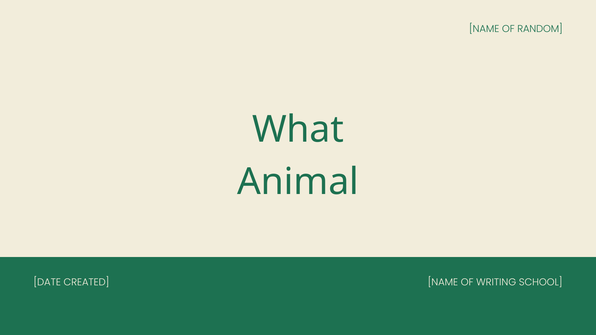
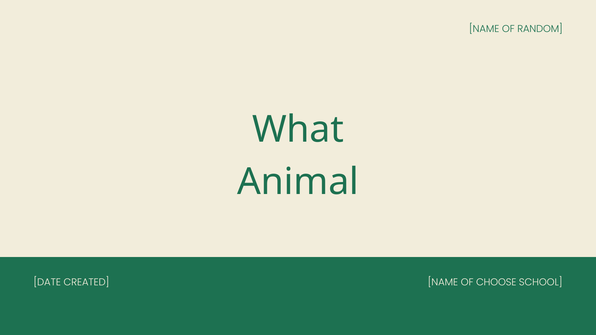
WRITING: WRITING -> CHOOSE
